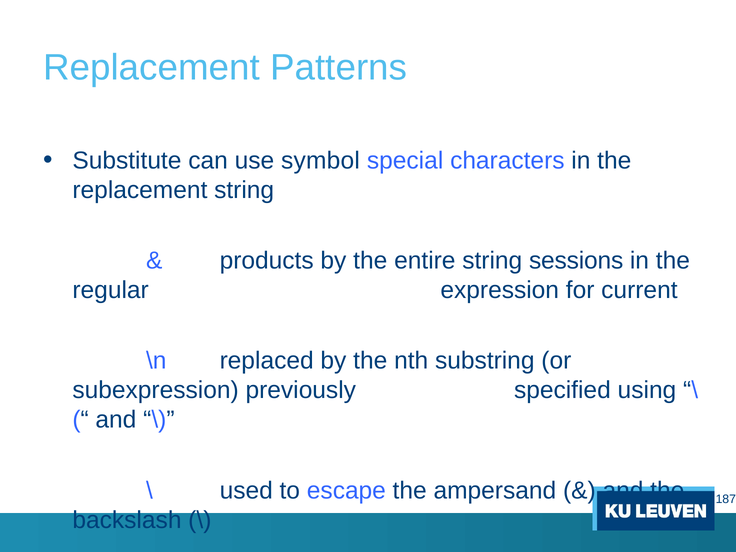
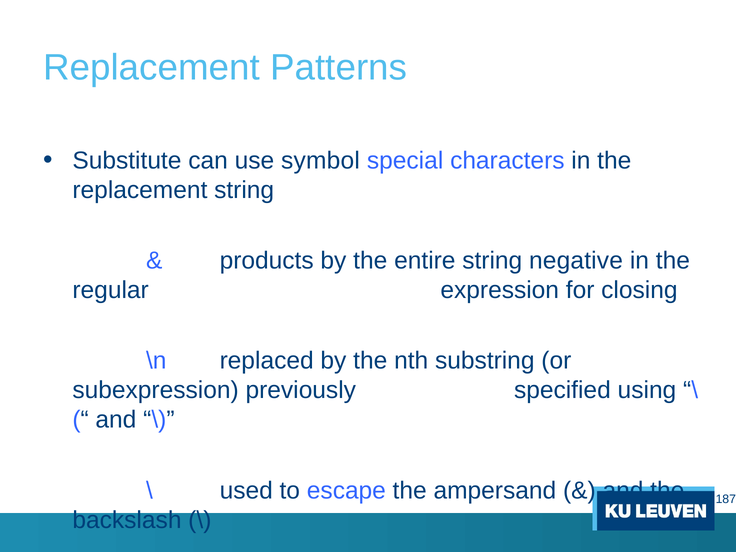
sessions: sessions -> negative
current: current -> closing
